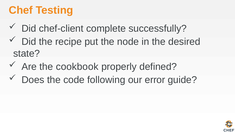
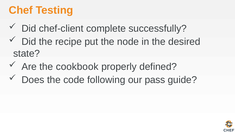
error: error -> pass
